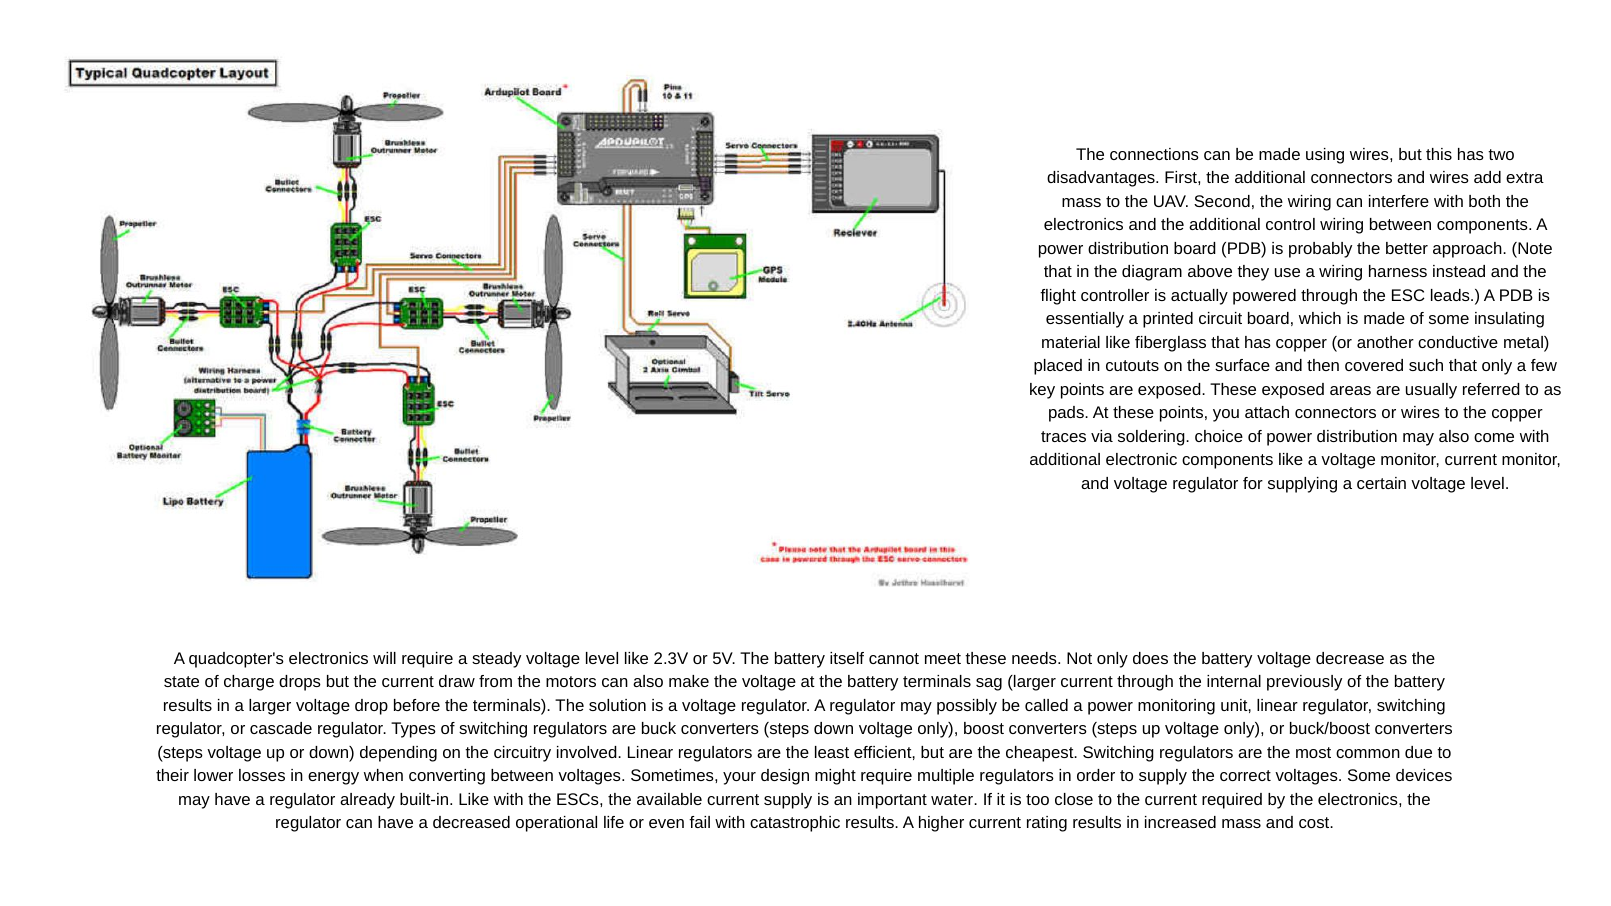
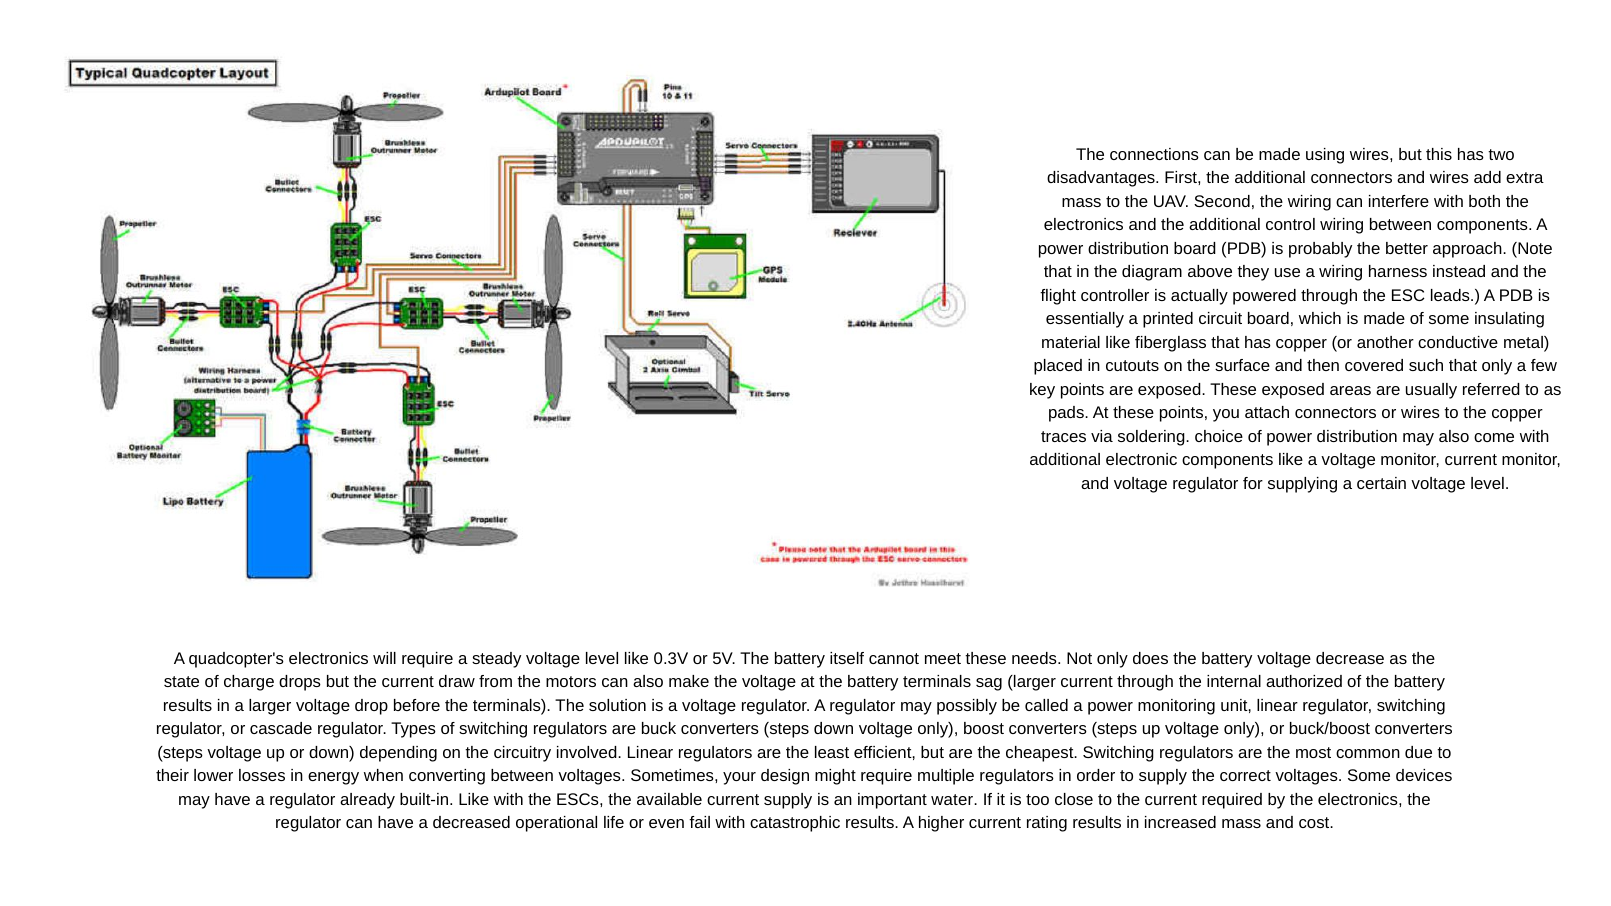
2.3V: 2.3V -> 0.3V
previously: previously -> authorized
